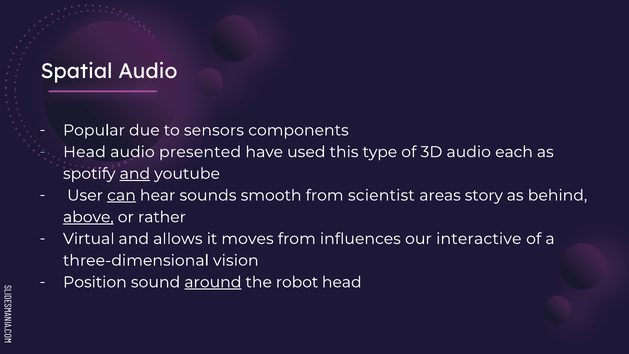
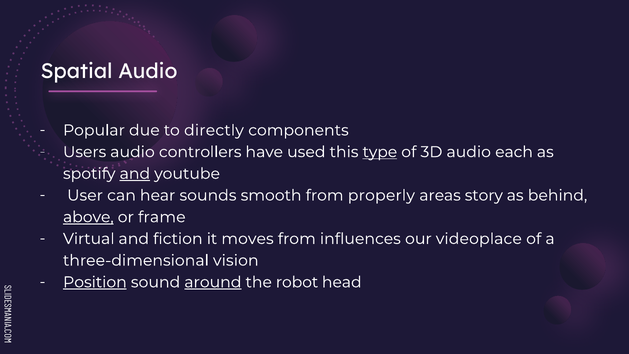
sensors: sensors -> directly
Head at (84, 152): Head -> Users
presented: presented -> controllers
type underline: none -> present
can underline: present -> none
scientist: scientist -> properly
rather: rather -> frame
allows: allows -> fiction
interactive: interactive -> videoplace
Position underline: none -> present
